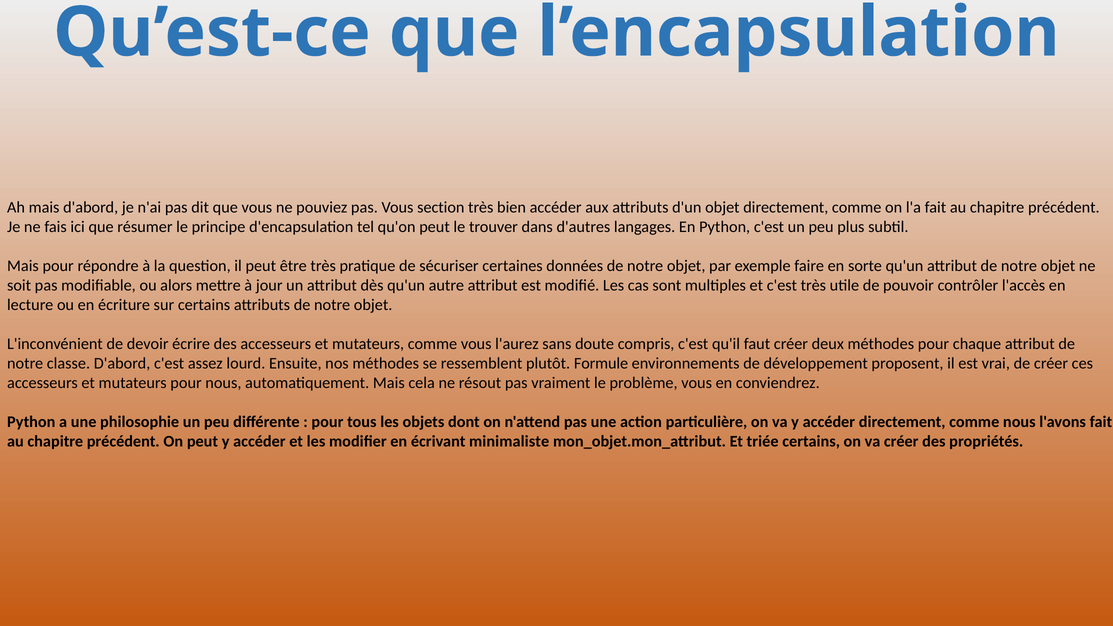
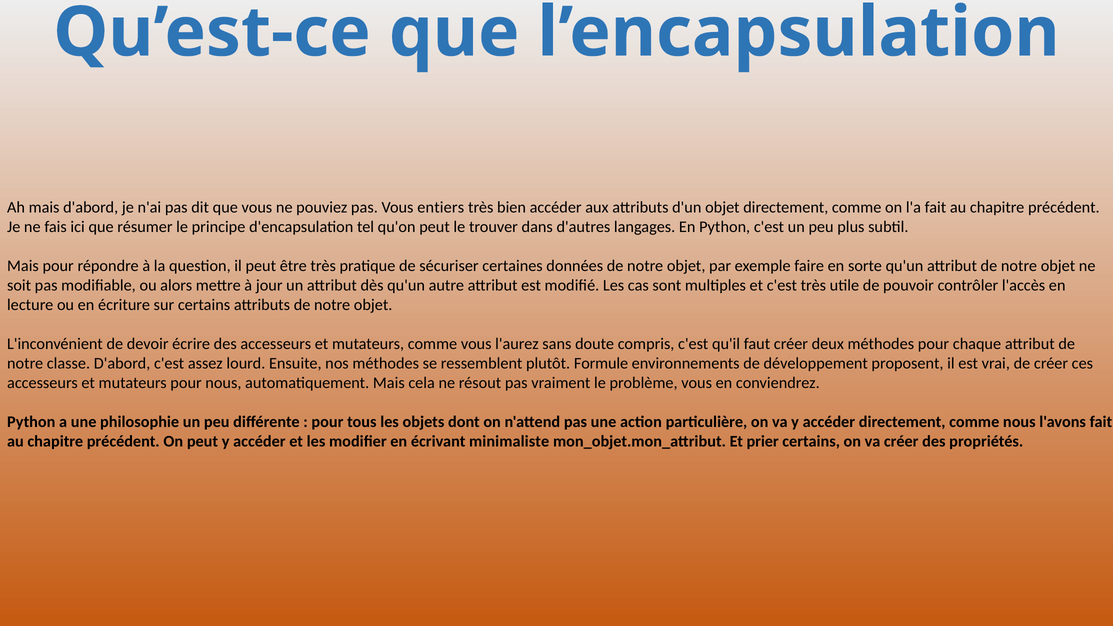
section: section -> entiers
triée: triée -> prier
